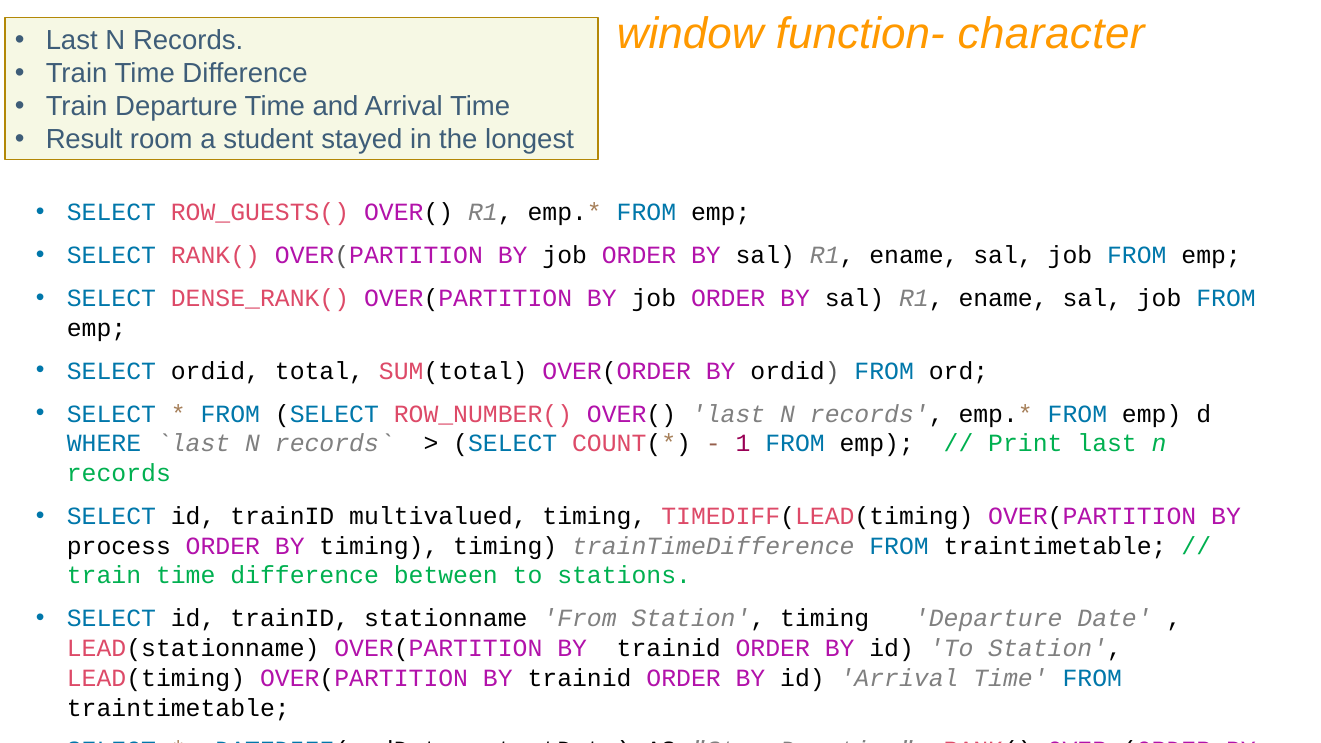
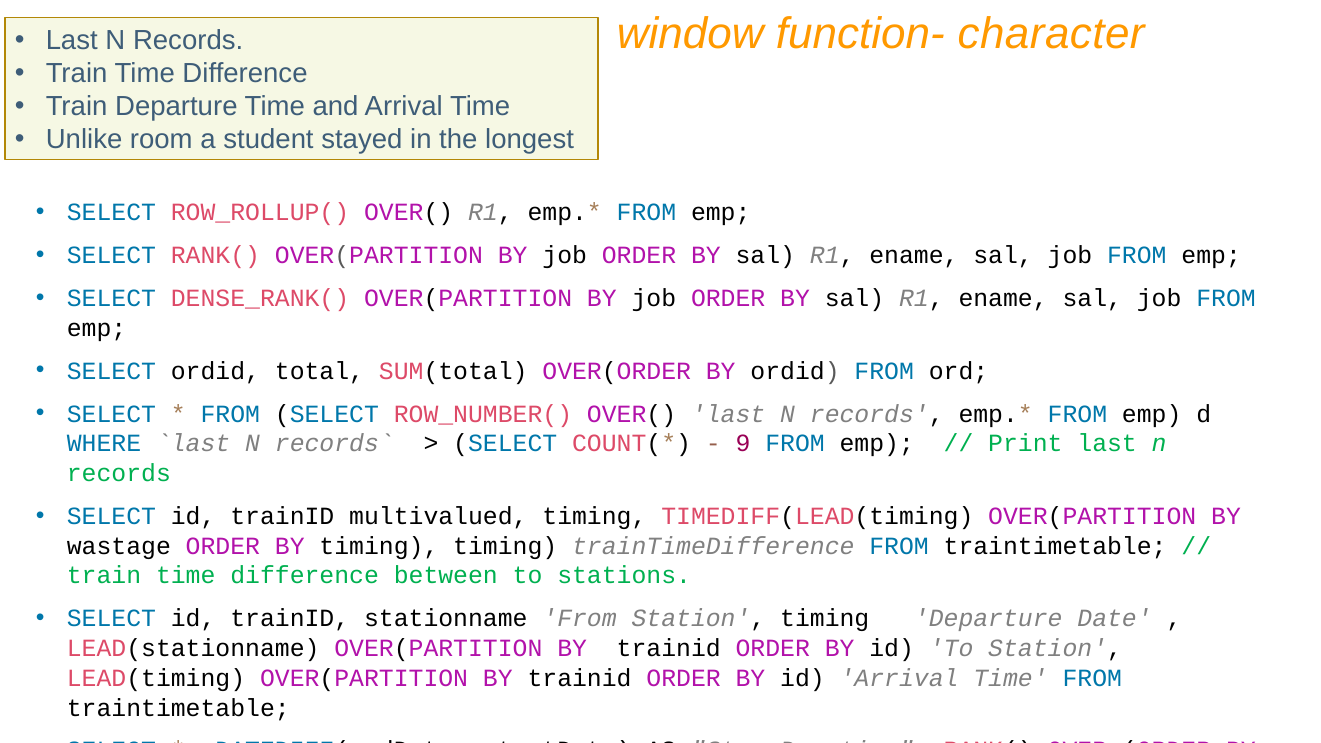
Result: Result -> Unlike
ROW_GUESTS(: ROW_GUESTS( -> ROW_ROLLUP(
1: 1 -> 9
process: process -> wastage
